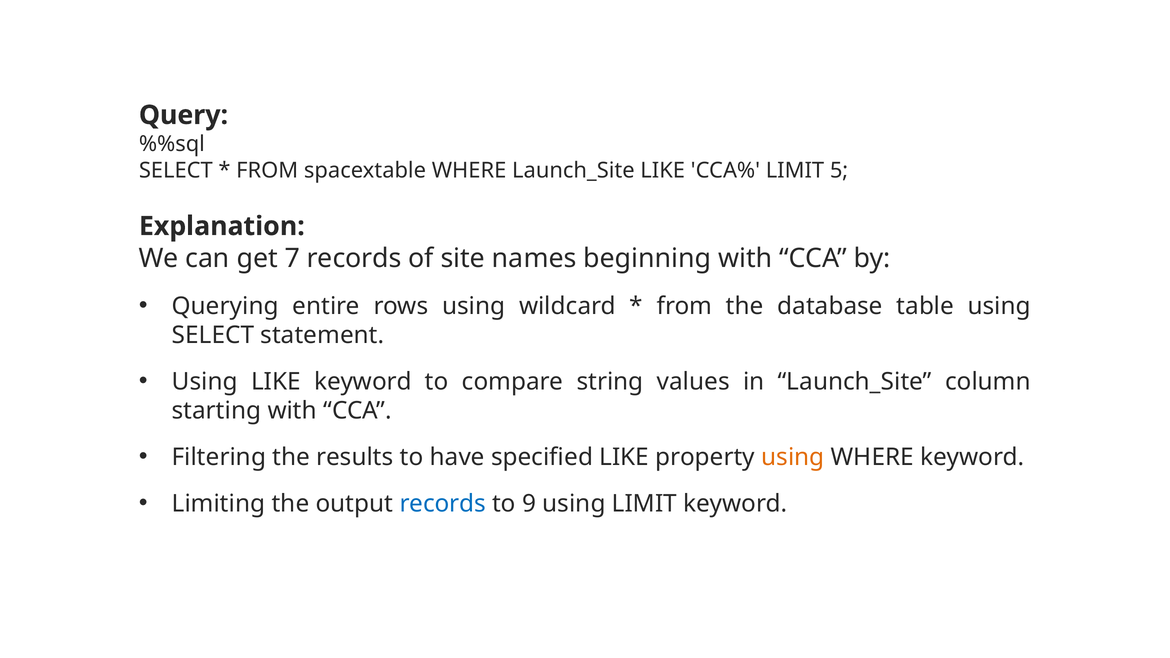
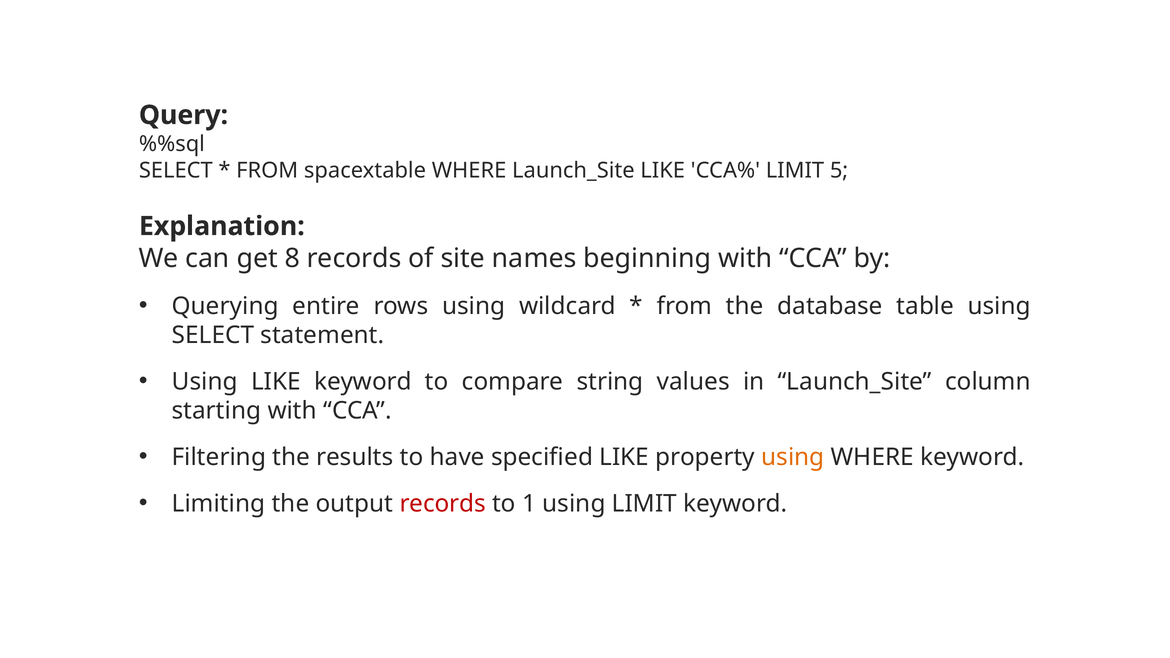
7: 7 -> 8
records at (443, 504) colour: blue -> red
9: 9 -> 1
